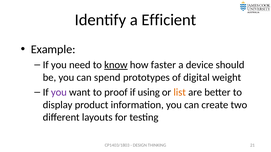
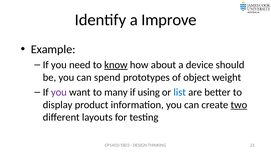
Efficient: Efficient -> Improve
faster: faster -> about
digital: digital -> object
proof: proof -> many
list colour: orange -> blue
two underline: none -> present
